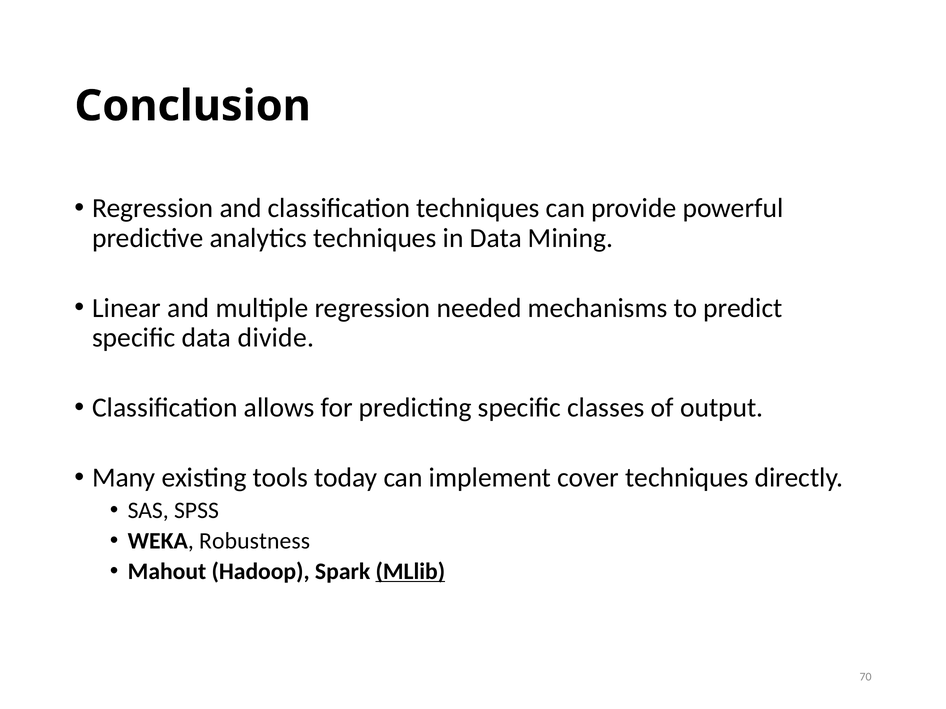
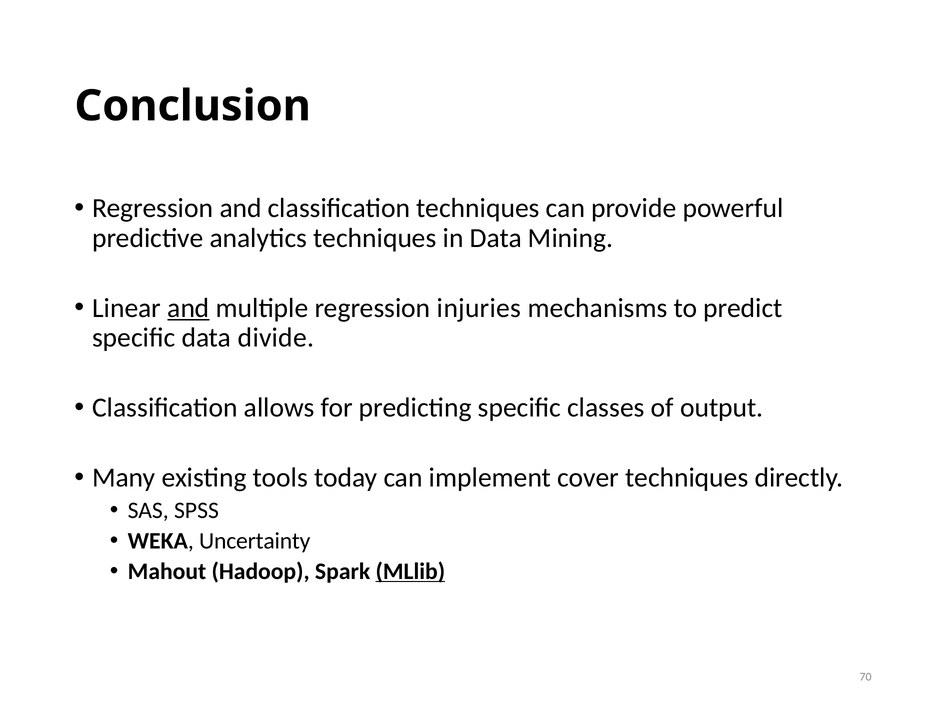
and at (188, 308) underline: none -> present
needed: needed -> injuries
Robustness: Robustness -> Uncertainty
